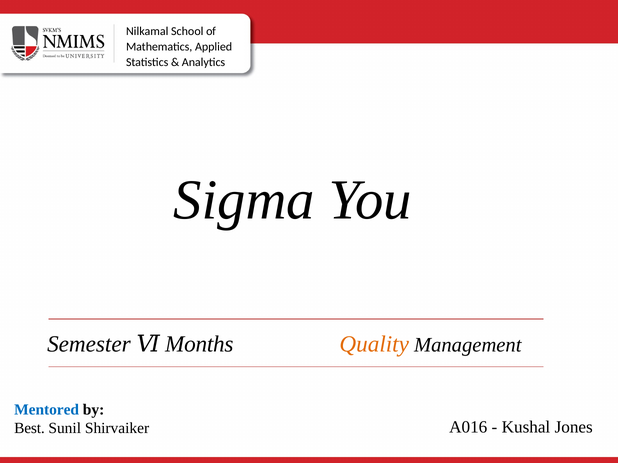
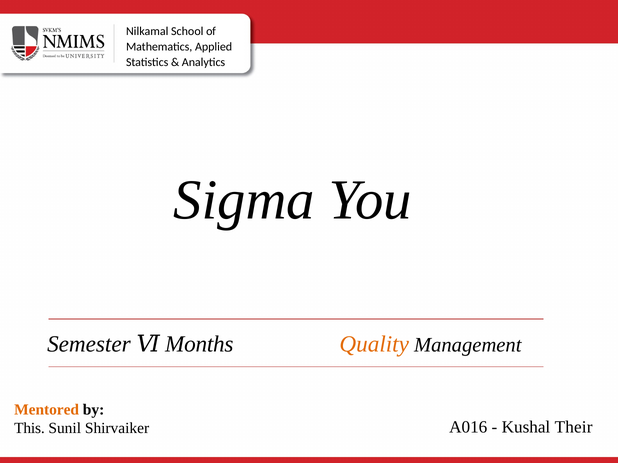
Mentored colour: blue -> orange
Best: Best -> This
Jones: Jones -> Their
